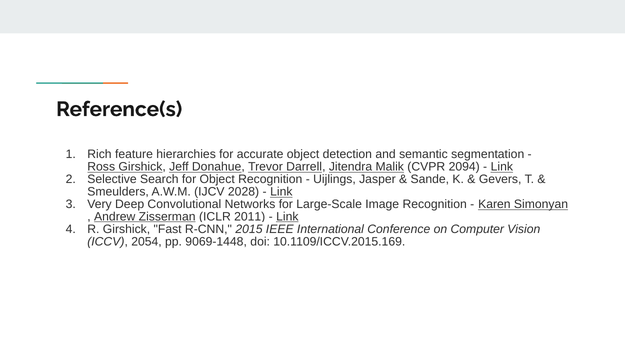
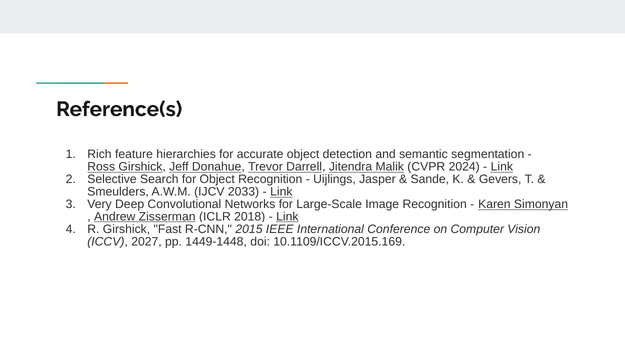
2094: 2094 -> 2024
2028: 2028 -> 2033
2011: 2011 -> 2018
2054: 2054 -> 2027
9069-1448: 9069-1448 -> 1449-1448
